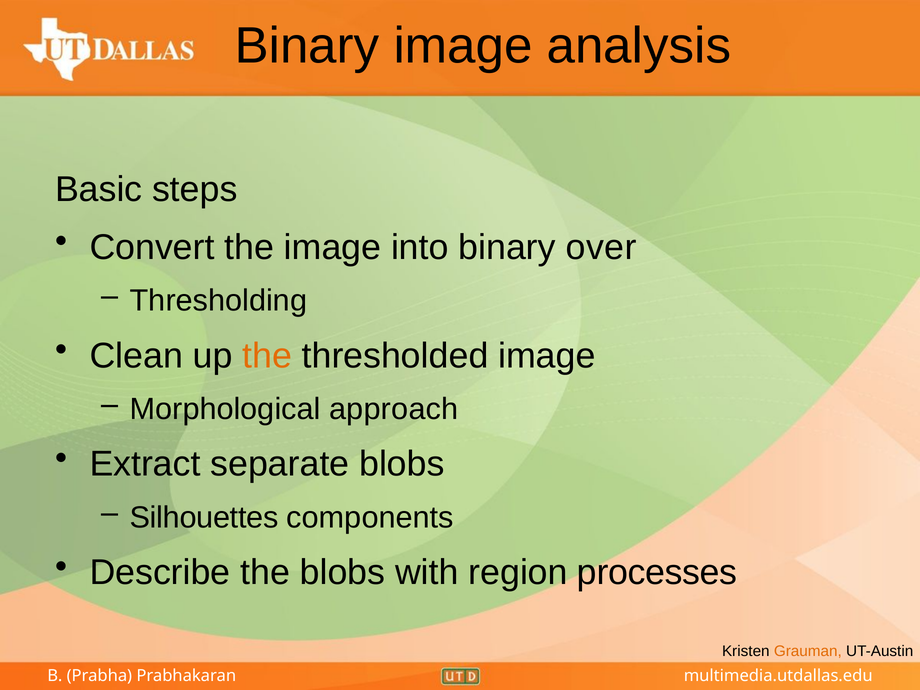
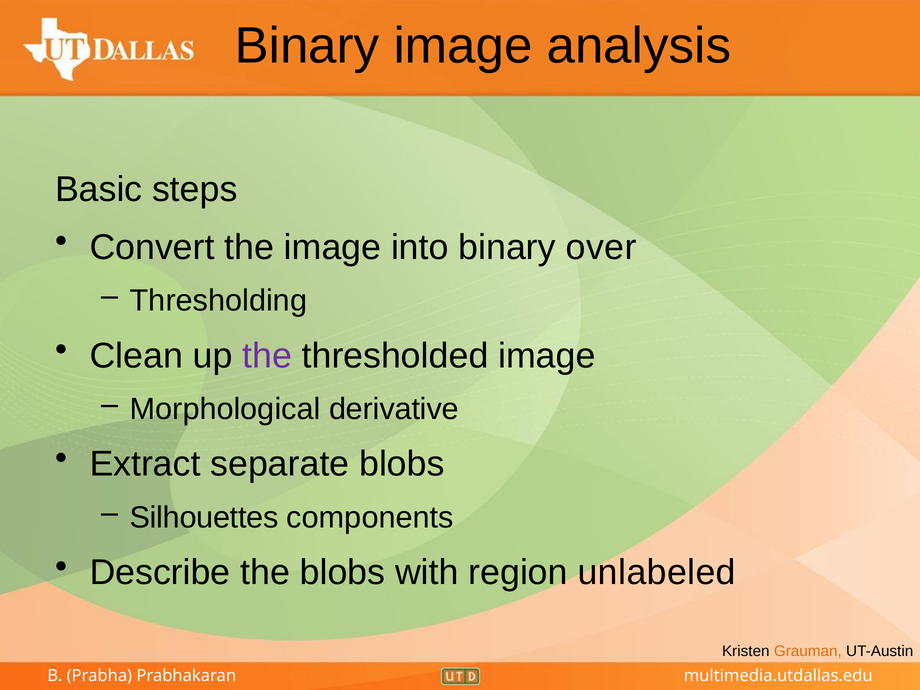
the at (267, 356) colour: orange -> purple
approach: approach -> derivative
processes: processes -> unlabeled
